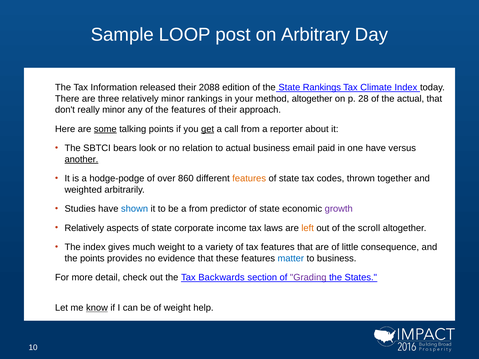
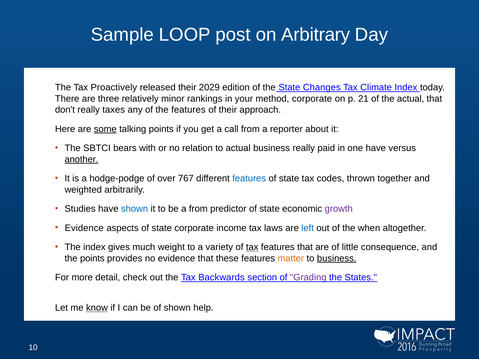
Information: Information -> Proactively
2088: 2088 -> 2029
State Rankings: Rankings -> Changes
method altogether: altogether -> corporate
28: 28 -> 21
really minor: minor -> taxes
get underline: present -> none
look: look -> with
business email: email -> really
860: 860 -> 767
features at (249, 179) colour: orange -> blue
Relatively at (84, 228): Relatively -> Evidence
left colour: orange -> blue
scroll: scroll -> when
tax at (252, 247) underline: none -> present
matter colour: blue -> orange
business at (337, 259) underline: none -> present
of weight: weight -> shown
